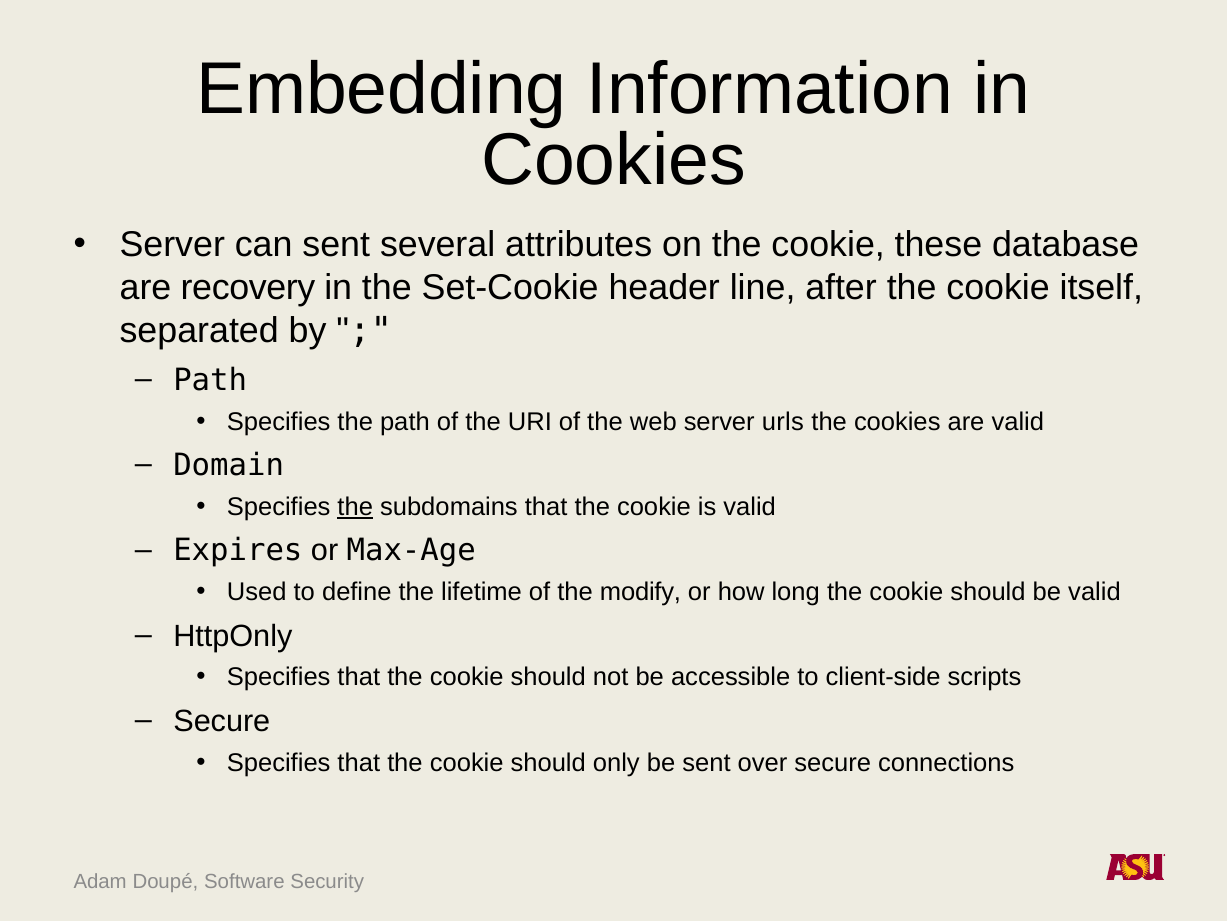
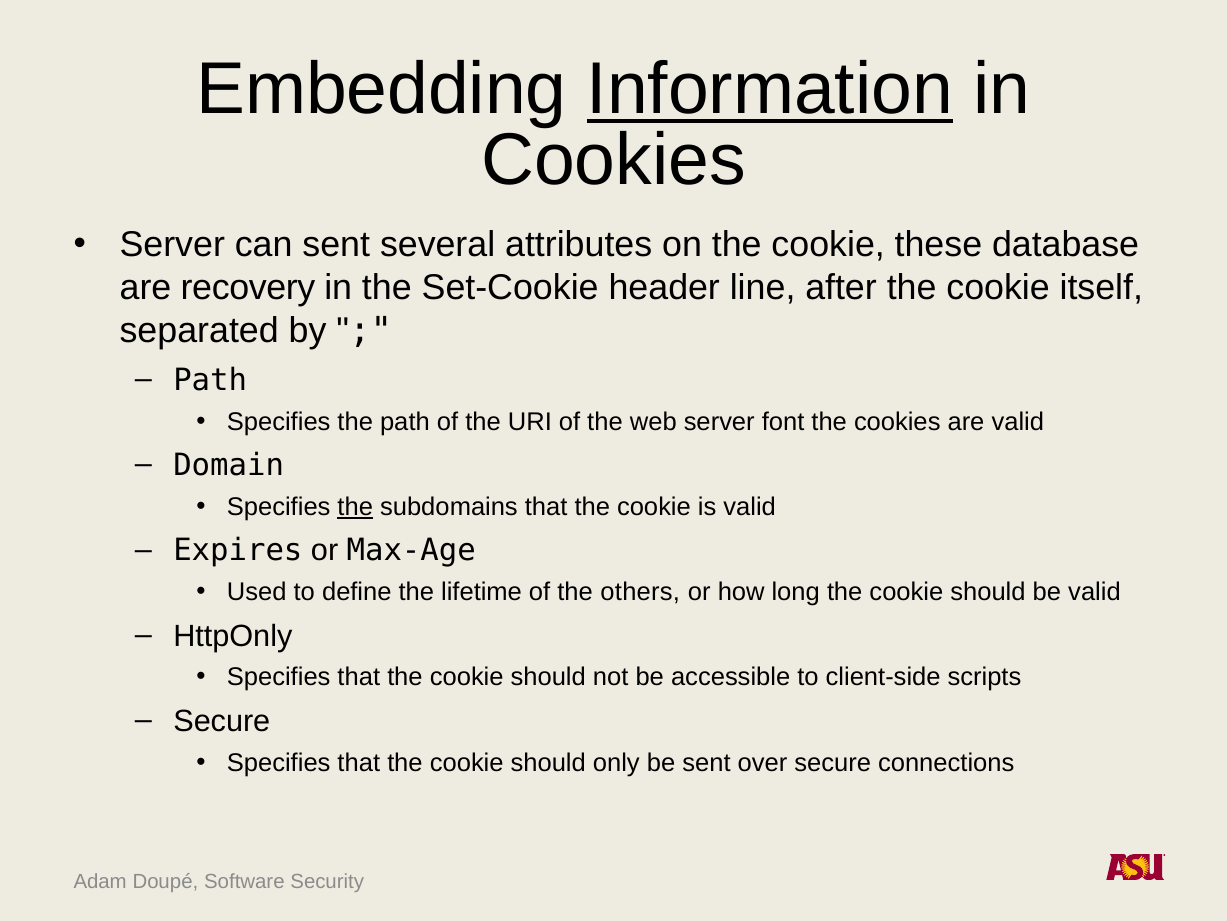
Information underline: none -> present
urls: urls -> font
modify: modify -> others
